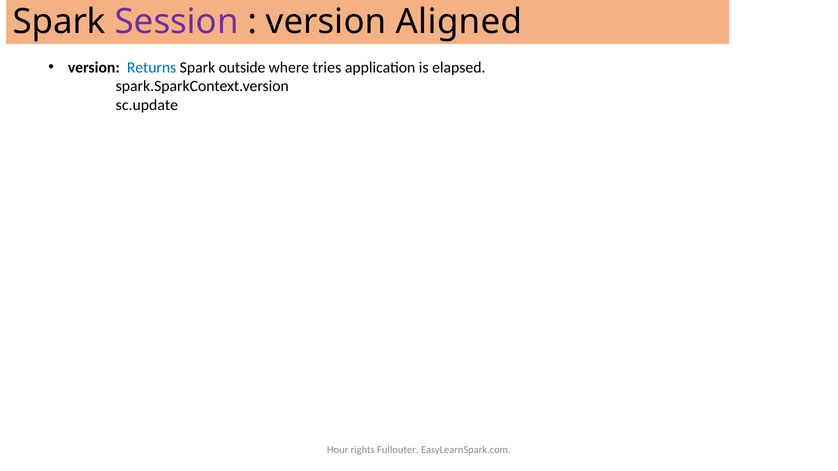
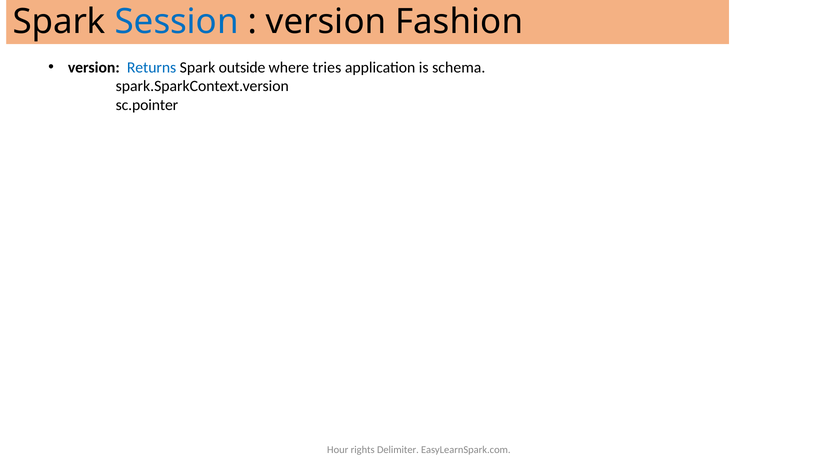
Session colour: purple -> blue
Aligned: Aligned -> Fashion
elapsed: elapsed -> schema
sc.update: sc.update -> sc.pointer
Fullouter: Fullouter -> Delimiter
